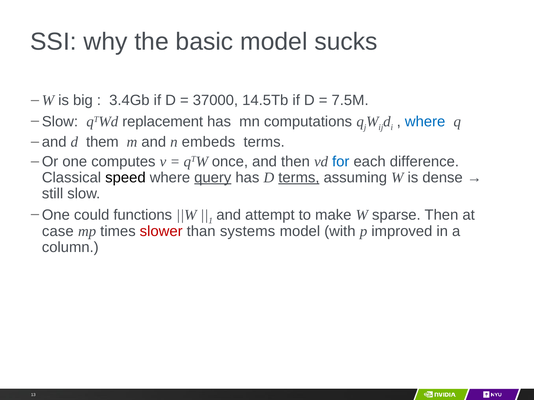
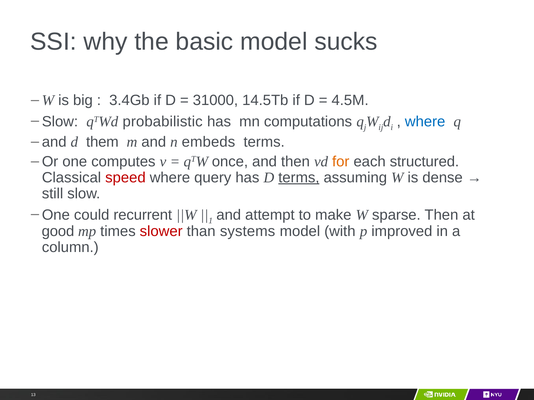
37000: 37000 -> 31000
7.5M: 7.5M -> 4.5M
replacement: replacement -> probabilistic
for colour: blue -> orange
difference: difference -> structured
speed colour: black -> red
query underline: present -> none
functions: functions -> recurrent
case: case -> good
